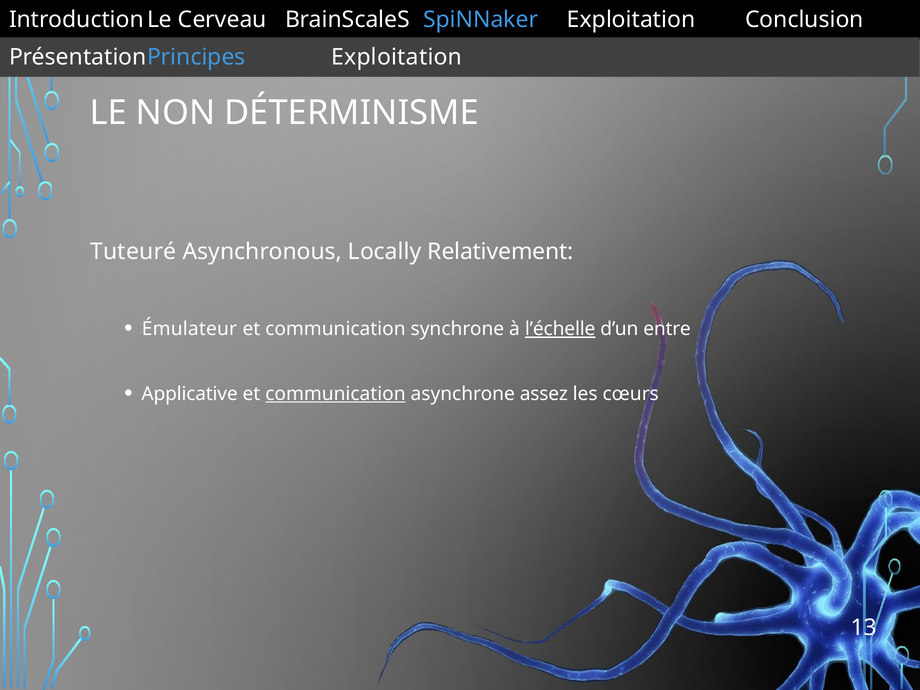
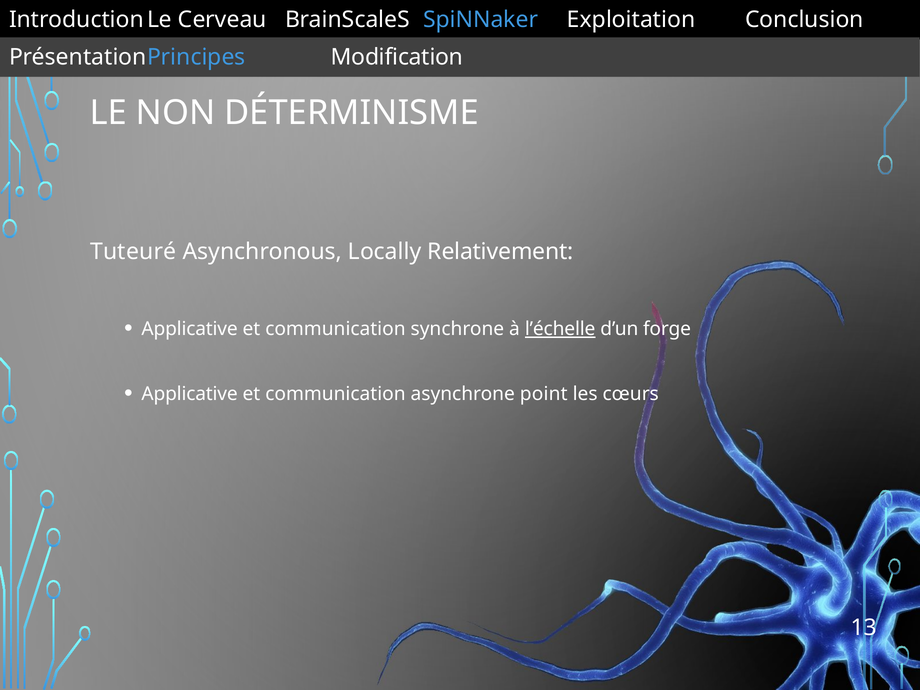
Exploitation at (397, 57): Exploitation -> Modification
Émulateur at (189, 329): Émulateur -> Applicative
entre: entre -> forge
communication at (335, 394) underline: present -> none
assez: assez -> point
